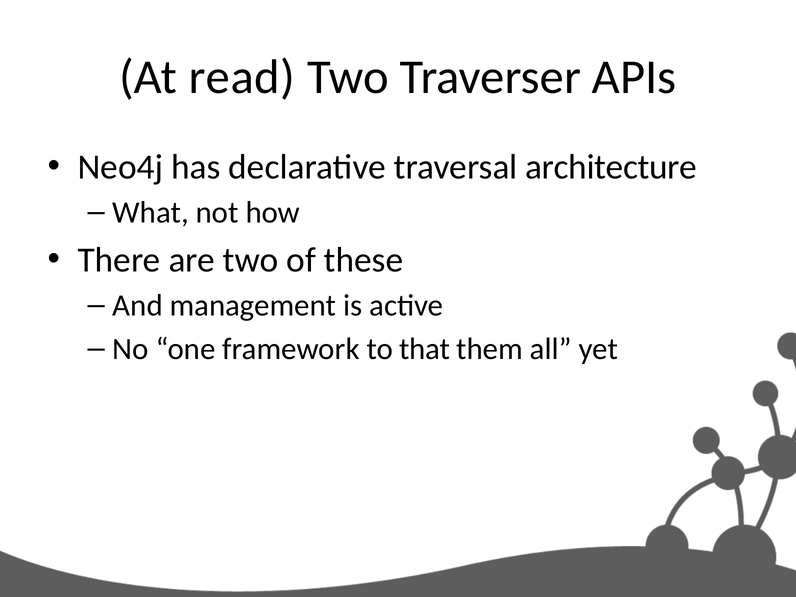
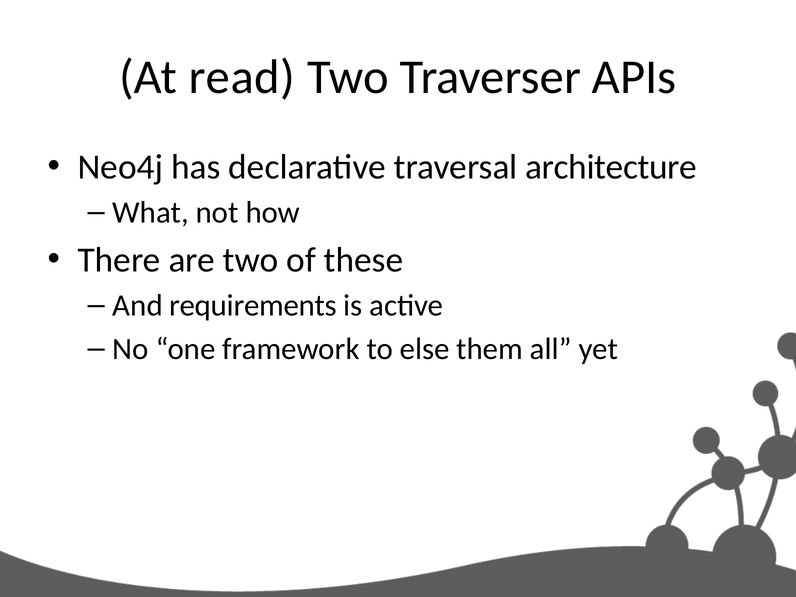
management: management -> requirements
that: that -> else
